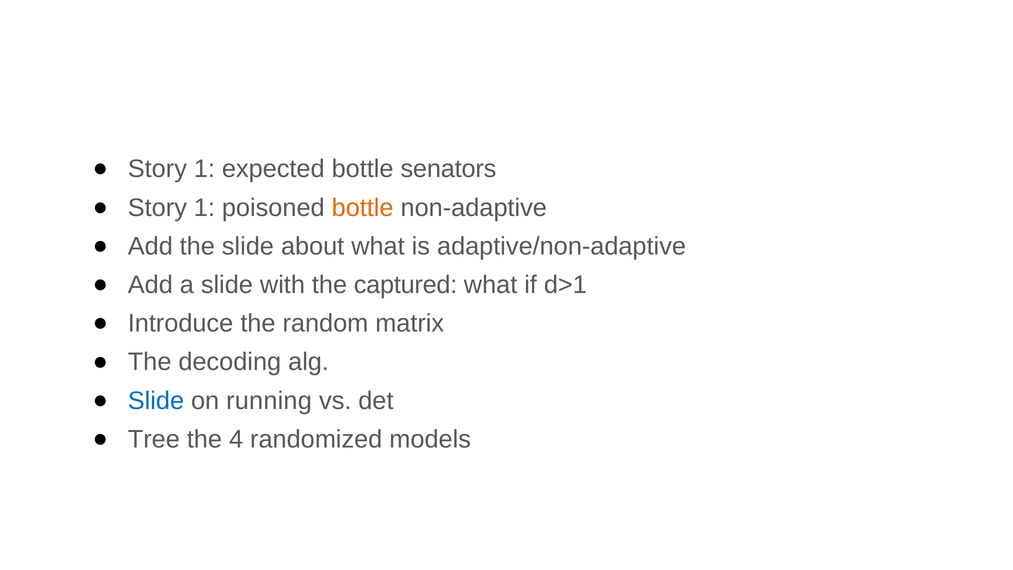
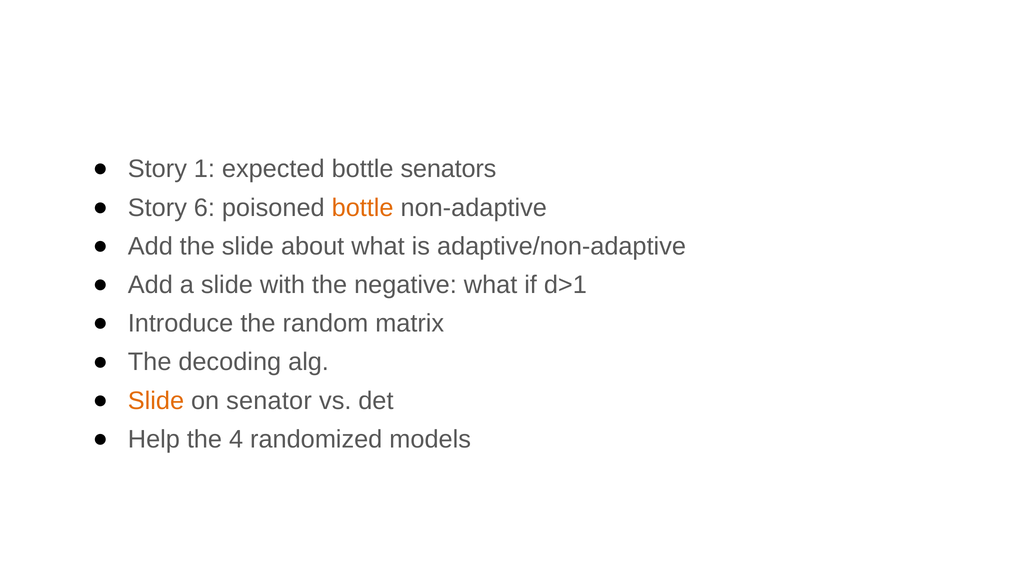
1 at (204, 208): 1 -> 6
captured: captured -> negative
Slide at (156, 401) colour: blue -> orange
running: running -> senator
Tree: Tree -> Help
